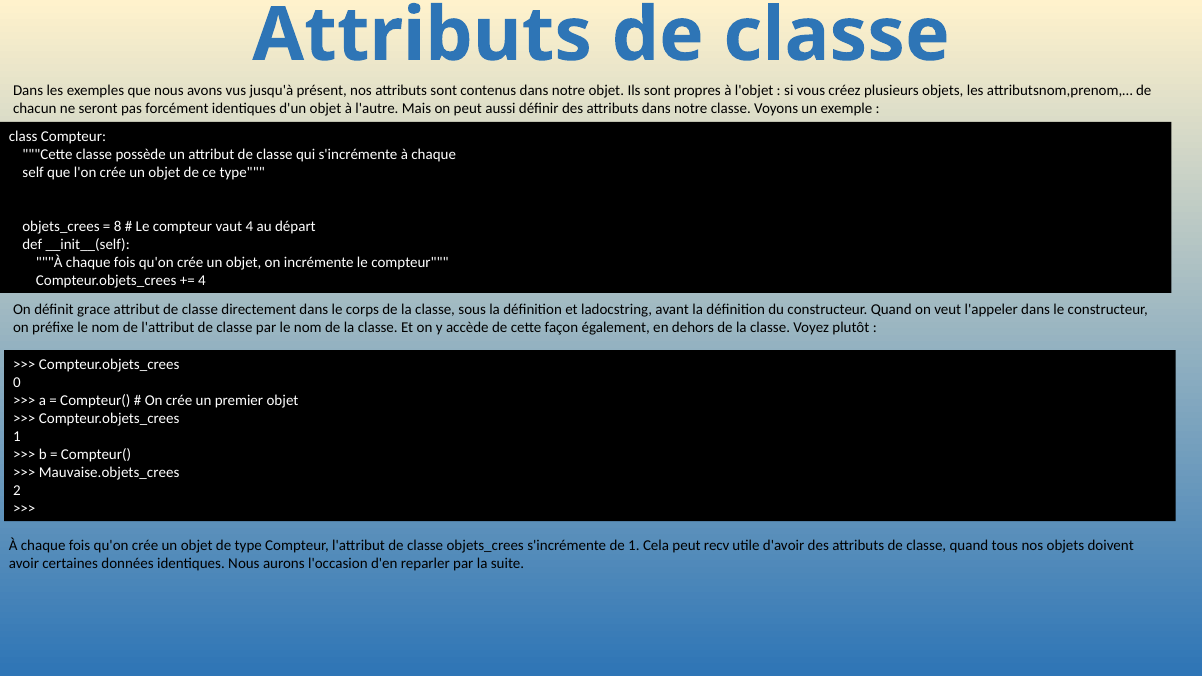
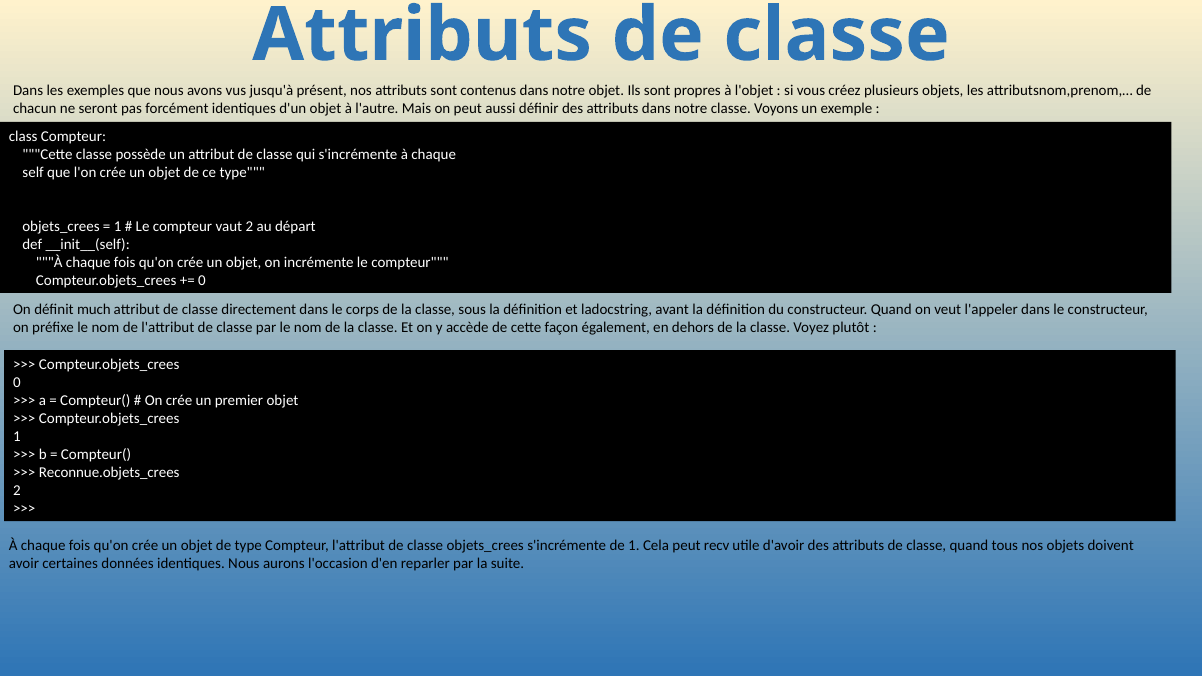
8 at (118, 227): 8 -> 1
vaut 4: 4 -> 2
4 at (202, 281): 4 -> 0
grace: grace -> much
Mauvaise.objets_crees: Mauvaise.objets_crees -> Reconnue.objets_crees
